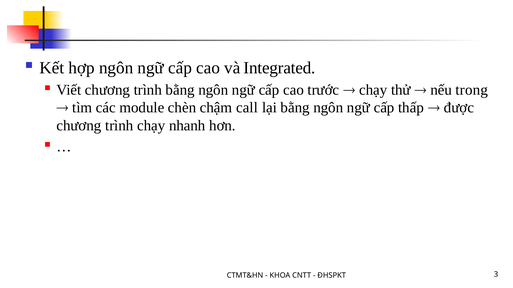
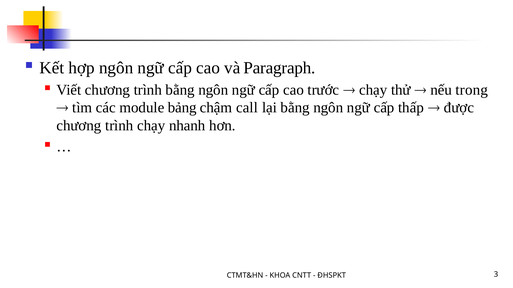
Integrated: Integrated -> Paragraph
chèn: chèn -> bảng
